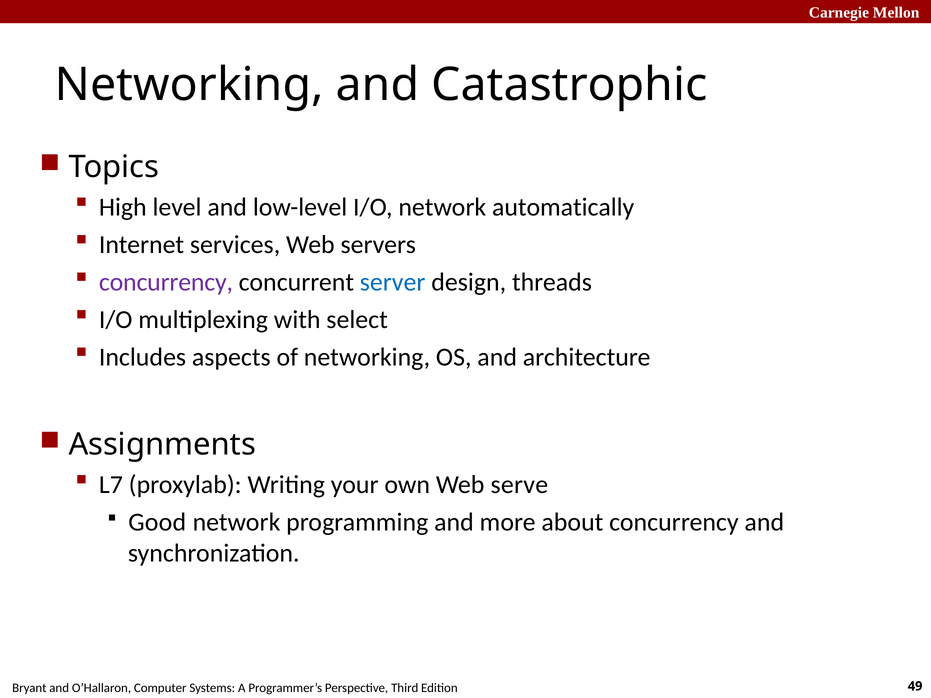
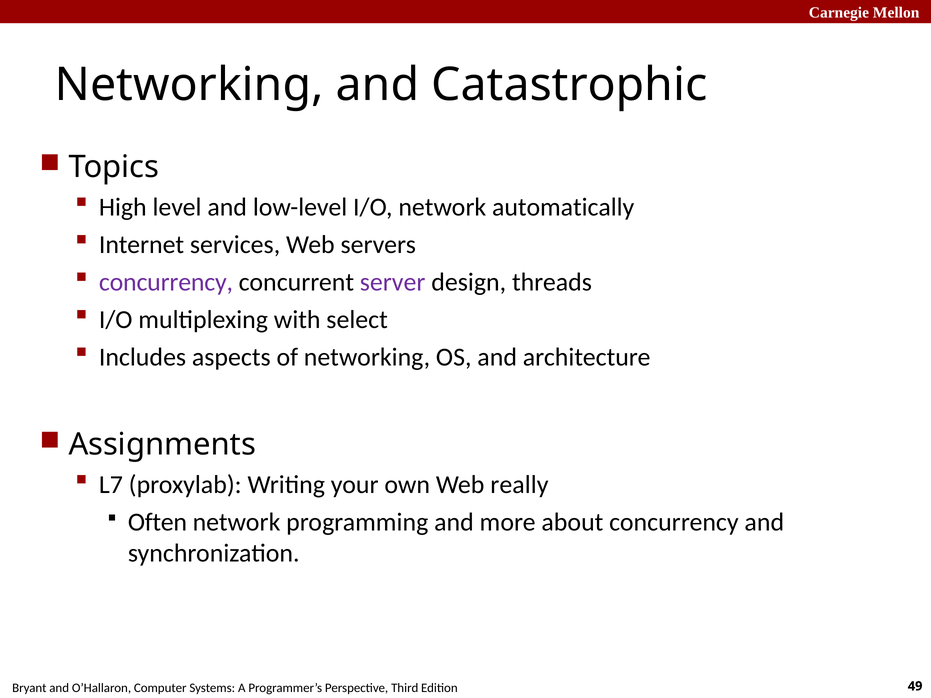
server colour: blue -> purple
serve: serve -> really
Good: Good -> Often
